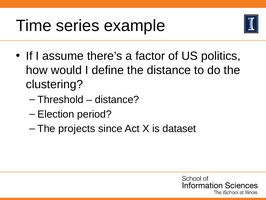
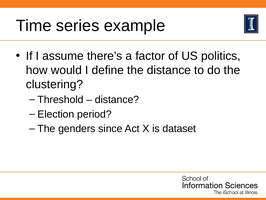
projects: projects -> genders
